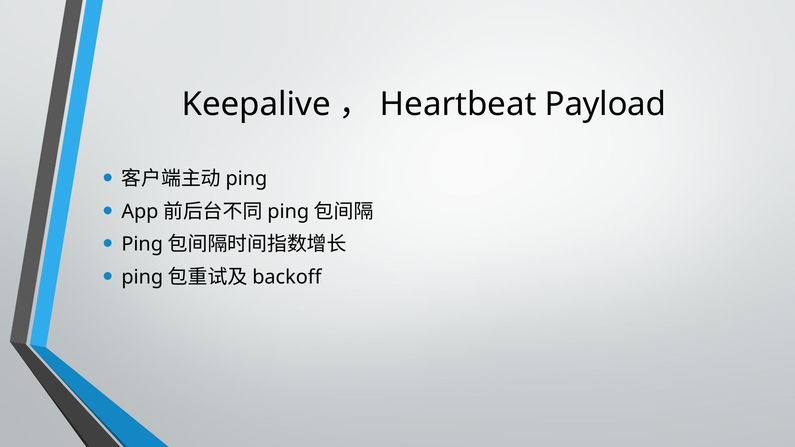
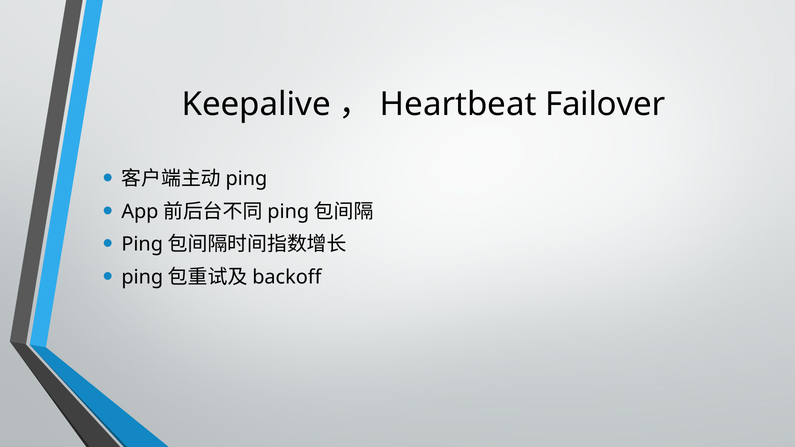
Payload: Payload -> Failover
